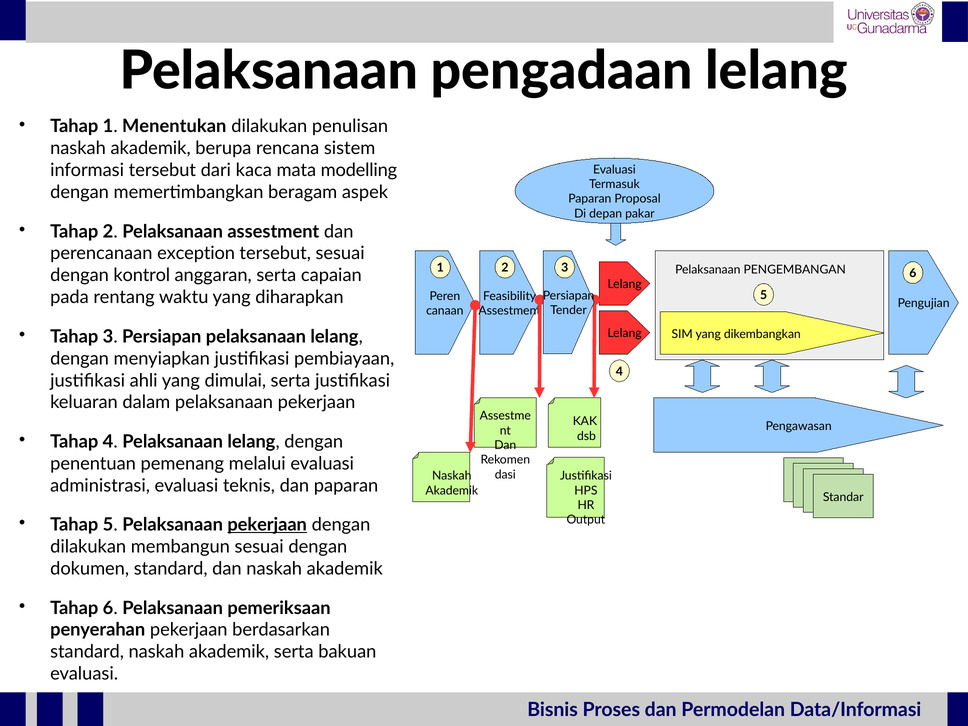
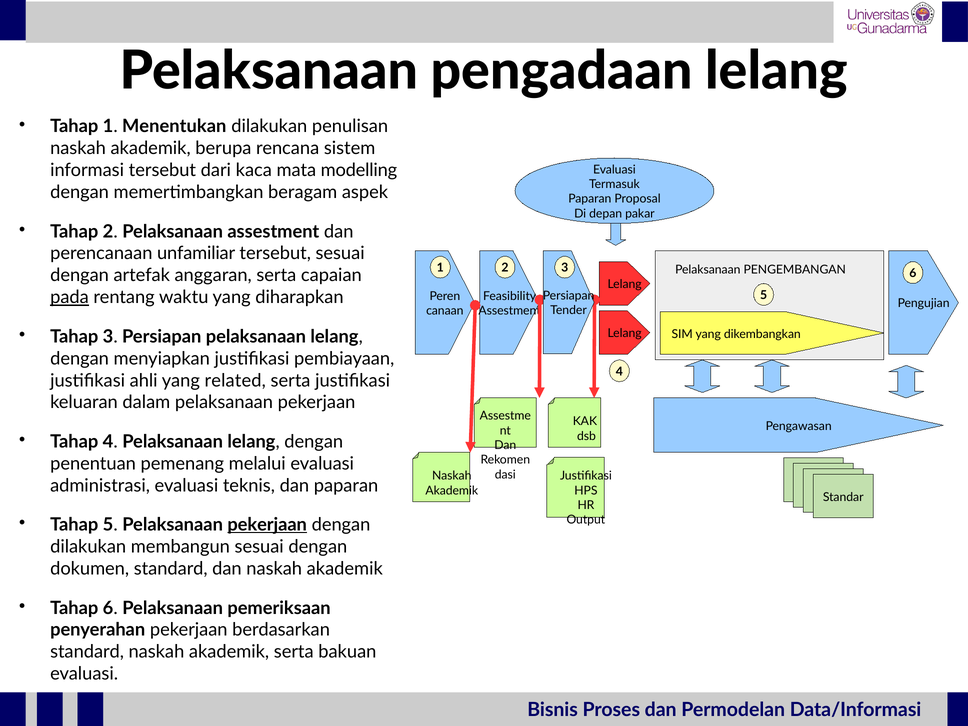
exception: exception -> unfamiliar
kontrol: kontrol -> artefak
pada underline: none -> present
dimulai: dimulai -> related
